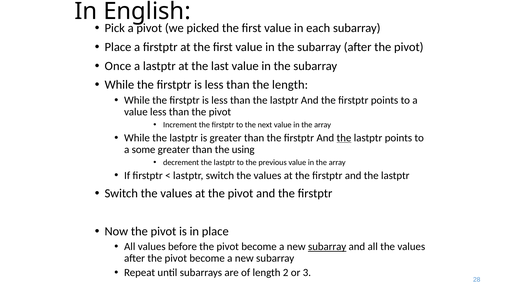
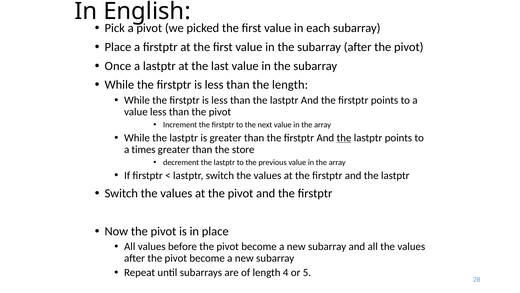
some: some -> times
using: using -> store
subarray at (327, 246) underline: present -> none
2: 2 -> 4
3: 3 -> 5
